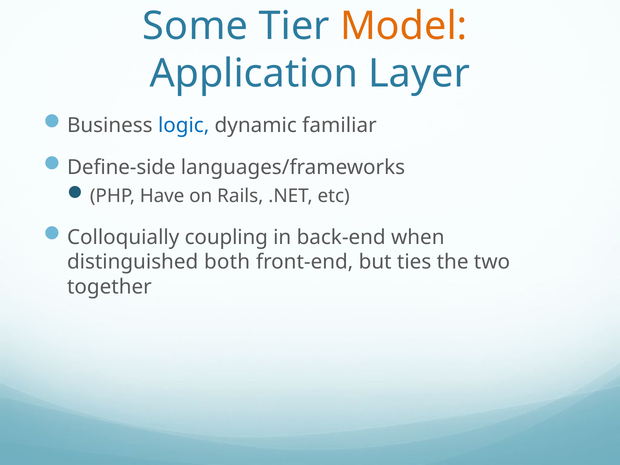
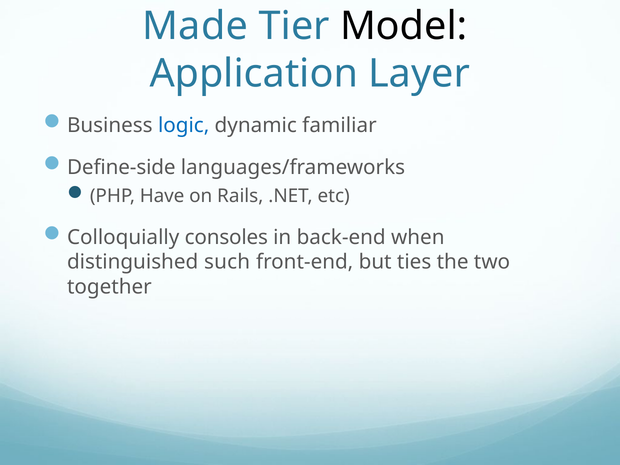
Some: Some -> Made
Model colour: orange -> black
coupling: coupling -> consoles
both: both -> such
